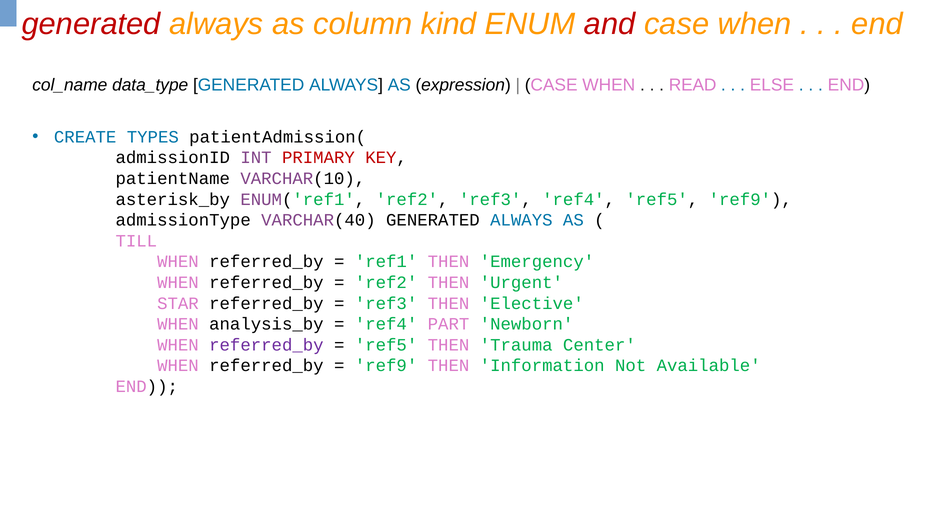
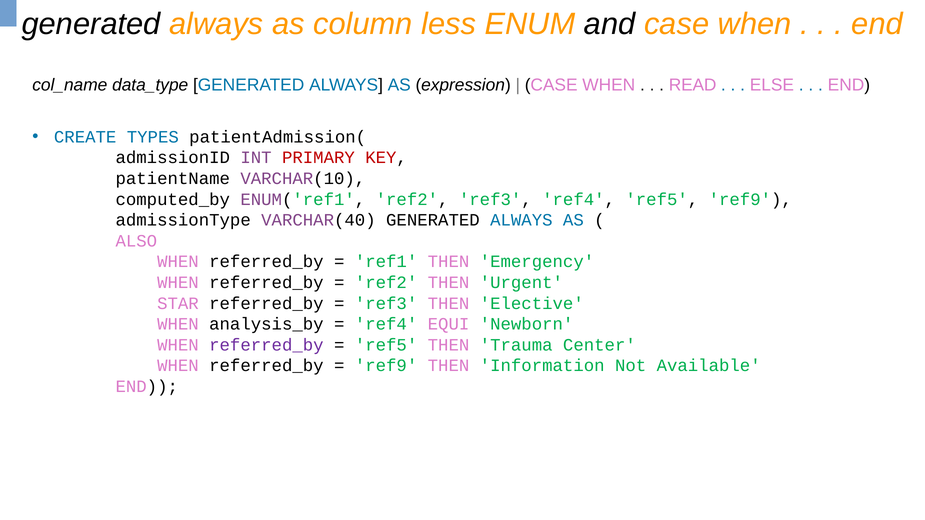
generated at (91, 24) colour: red -> black
kind: kind -> less
and colour: red -> black
asterisk_by: asterisk_by -> computed_by
TILL: TILL -> ALSO
PART: PART -> EQUI
